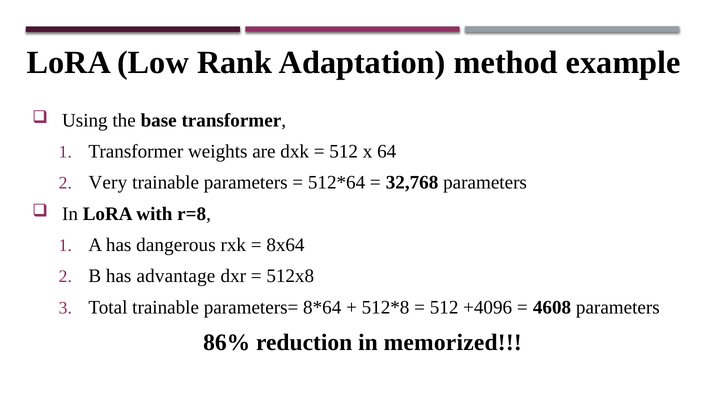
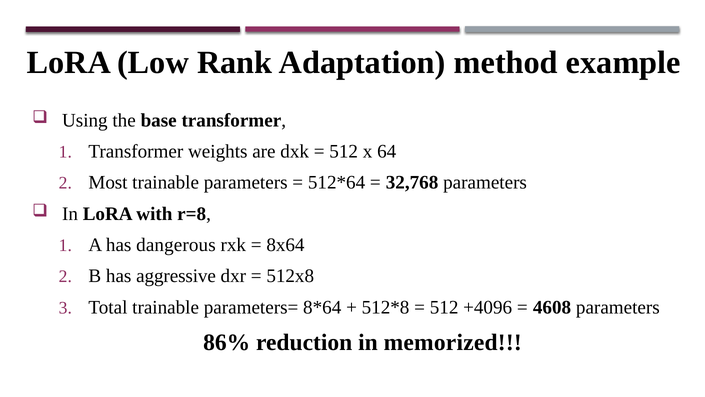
Very: Very -> Most
advantage: advantage -> aggressive
